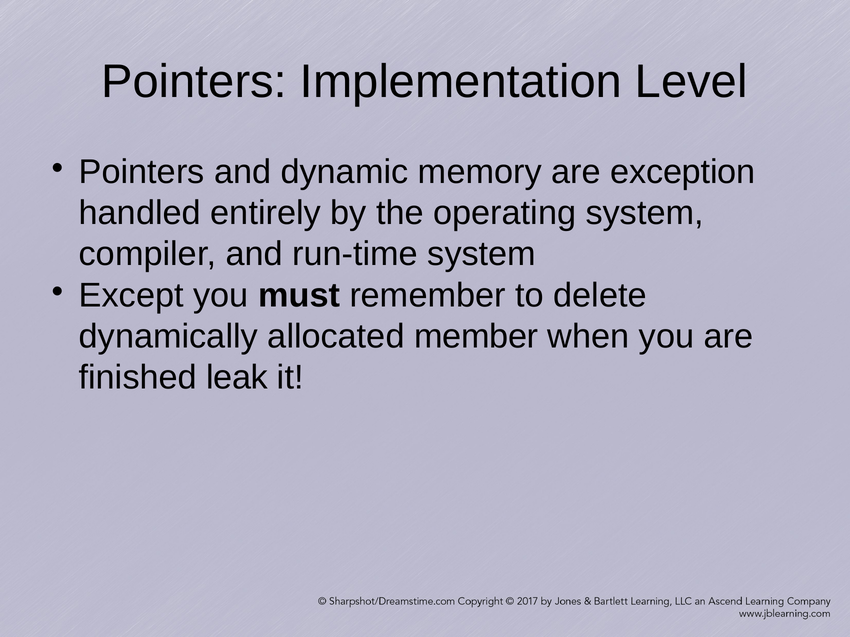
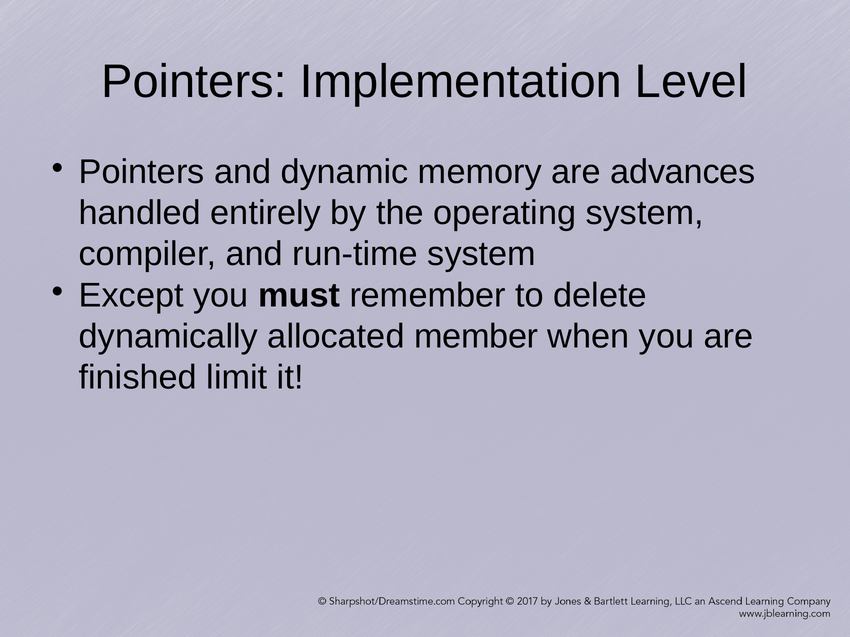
exception: exception -> advances
leak: leak -> limit
